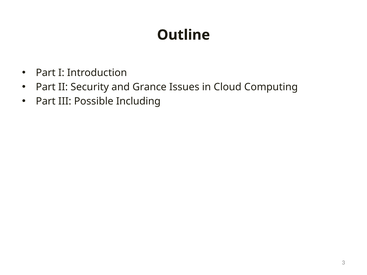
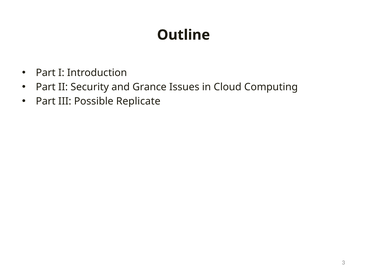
Including: Including -> Replicate
